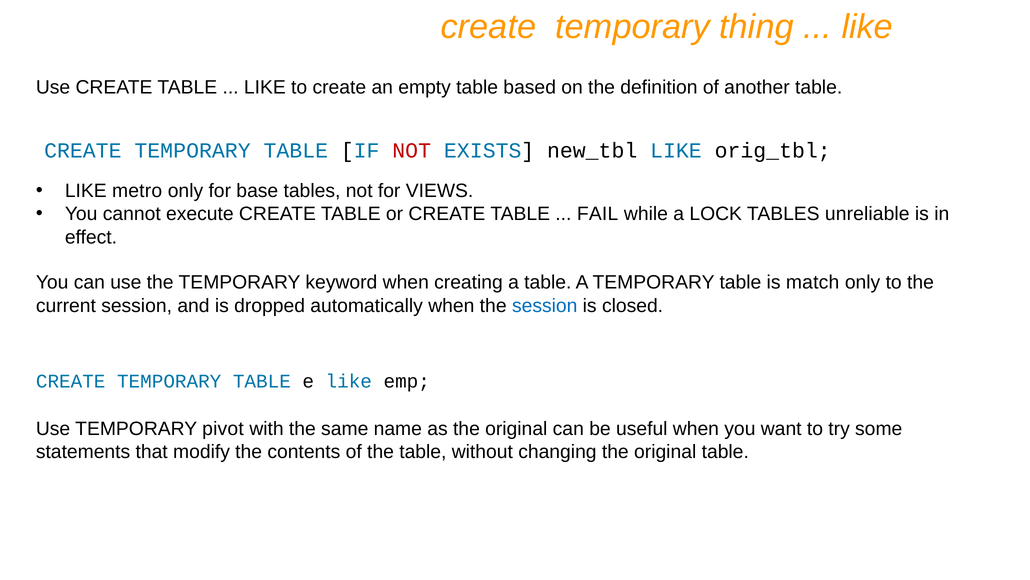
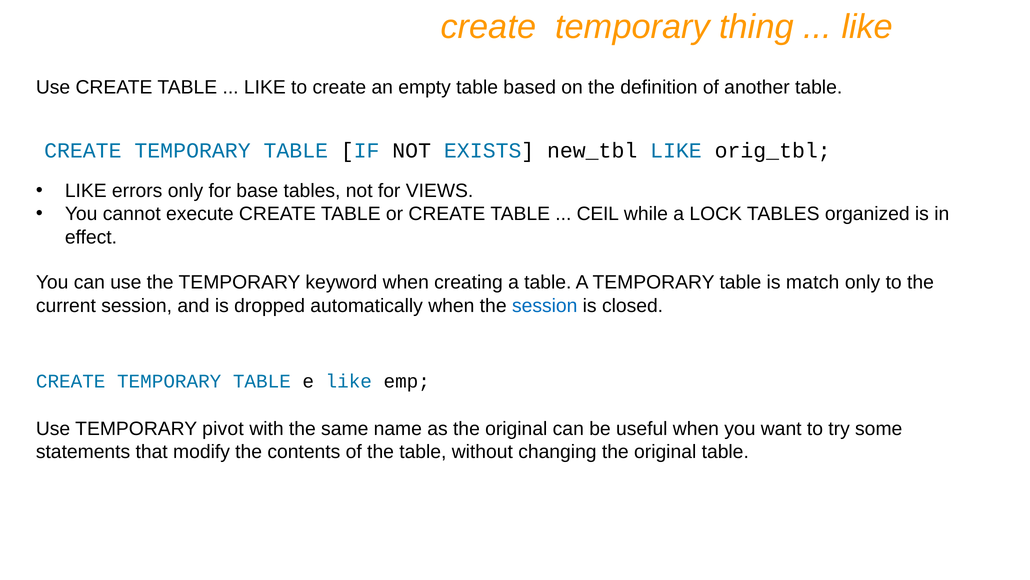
NOT at (412, 150) colour: red -> black
metro: metro -> errors
FAIL: FAIL -> CEIL
unreliable: unreliable -> organized
